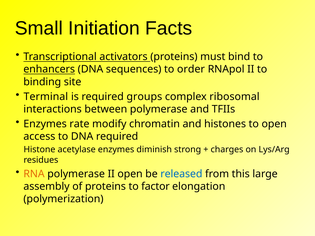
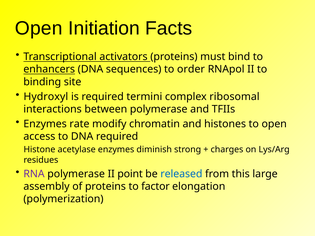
Small at (39, 28): Small -> Open
Terminal: Terminal -> Hydroxyl
groups: groups -> termini
RNA colour: orange -> purple
II open: open -> point
